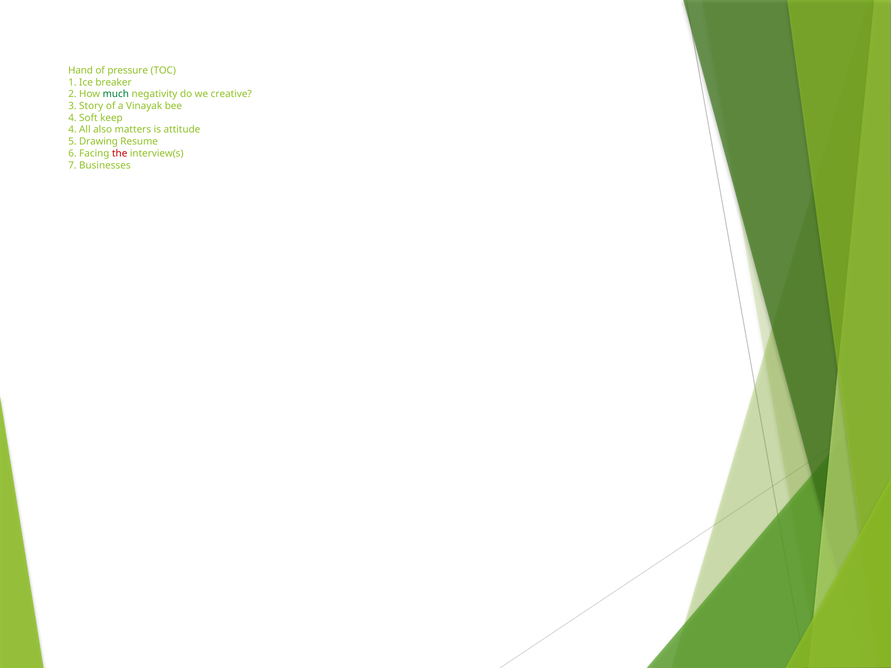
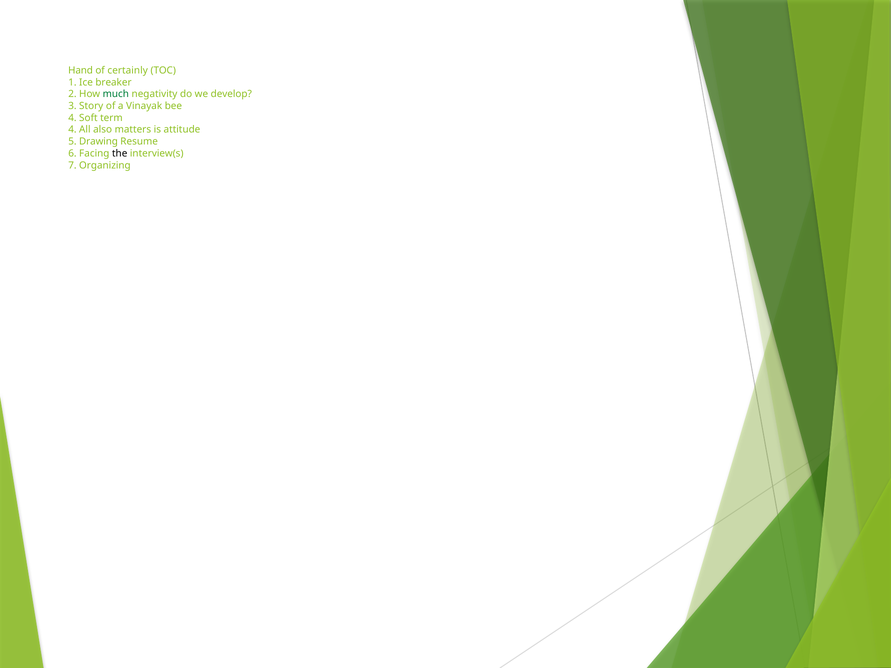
pressure: pressure -> certainly
creative: creative -> develop
keep: keep -> term
the colour: red -> black
Businesses: Businesses -> Organizing
